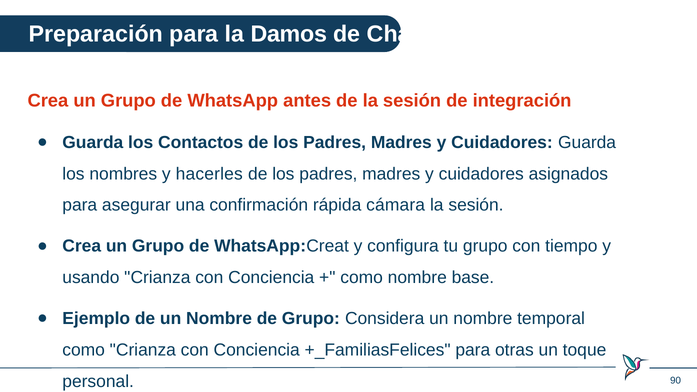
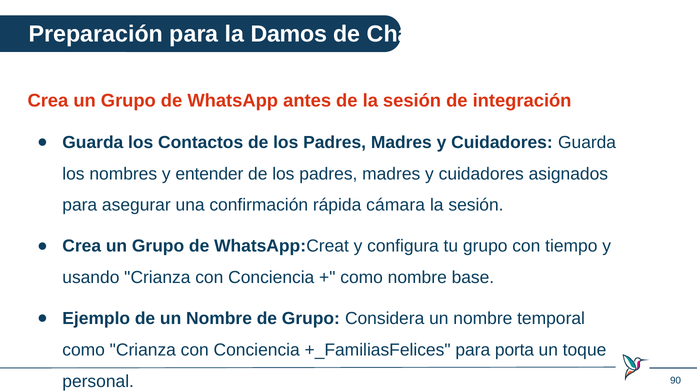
hacerles: hacerles -> entender
otras: otras -> porta
